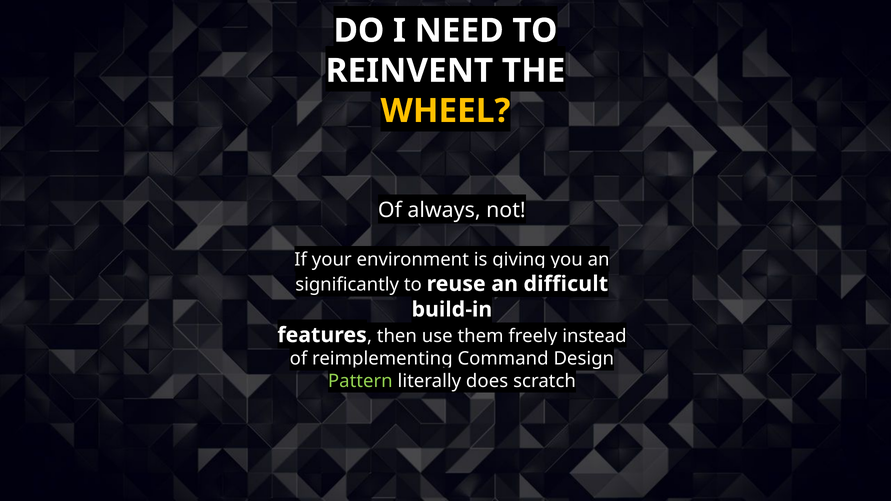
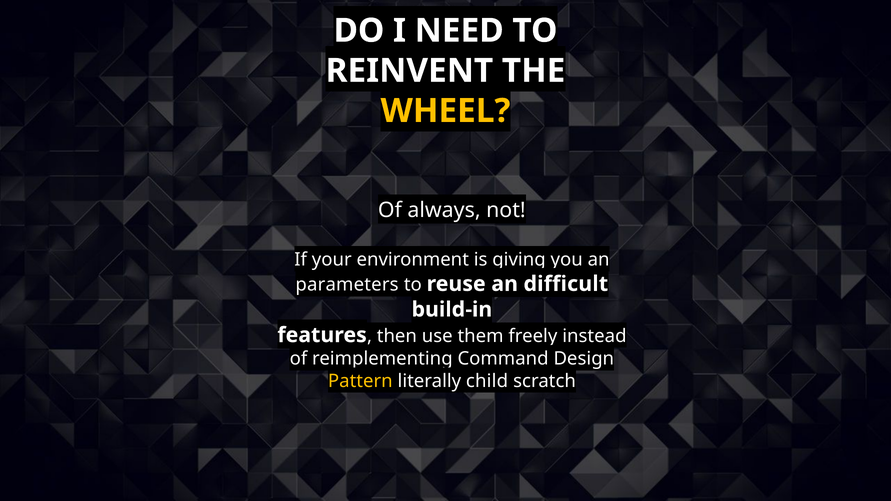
significantly: significantly -> parameters
Pattern colour: light green -> yellow
does: does -> child
